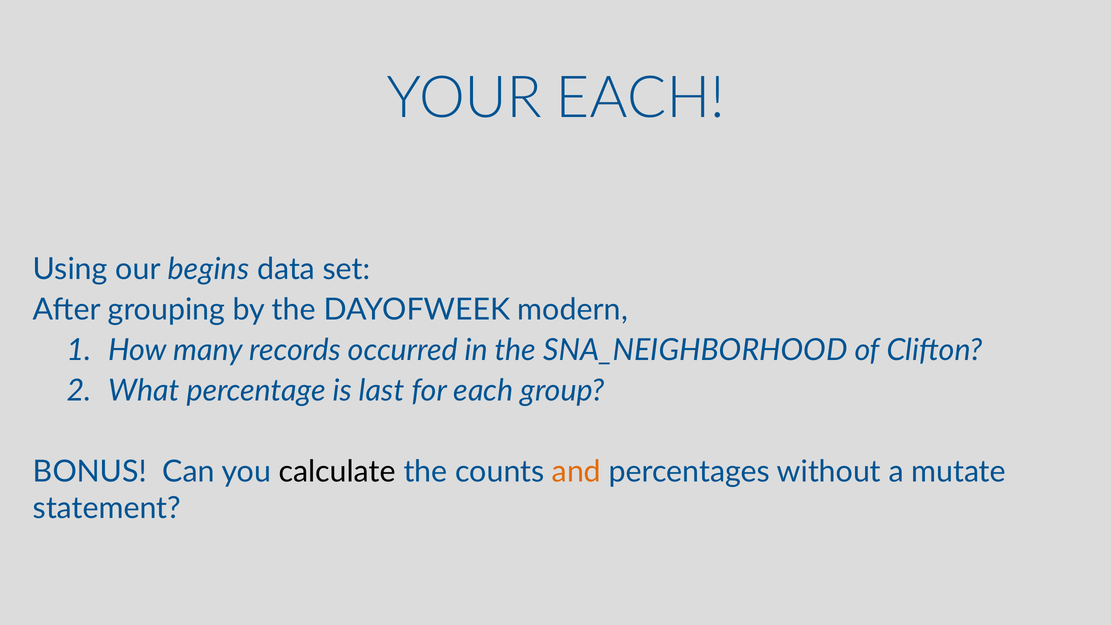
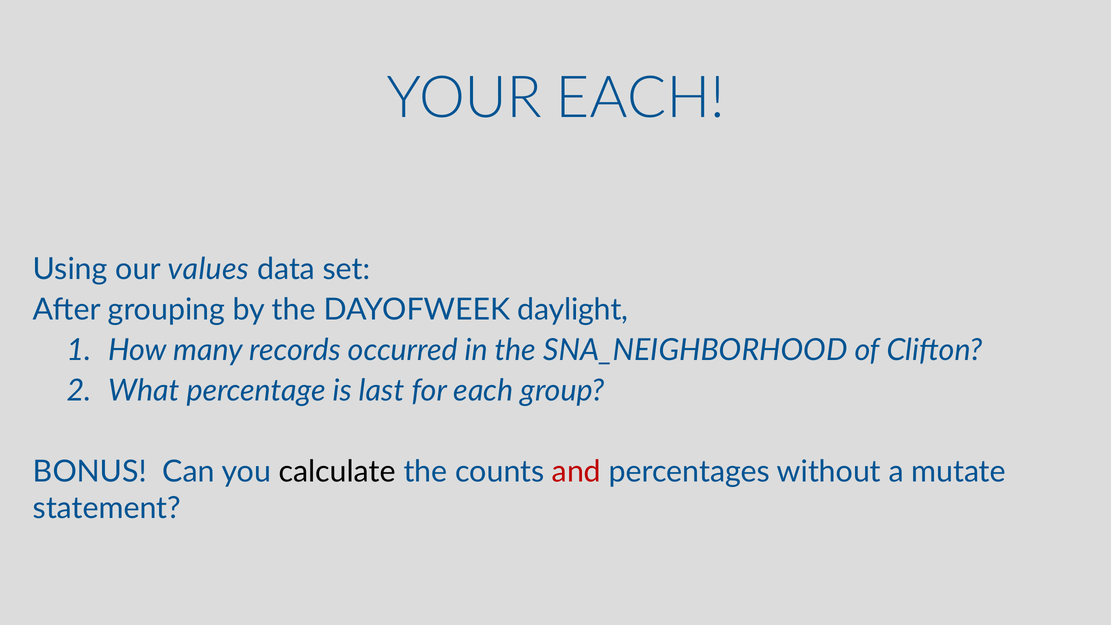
begins: begins -> values
modern: modern -> daylight
and colour: orange -> red
